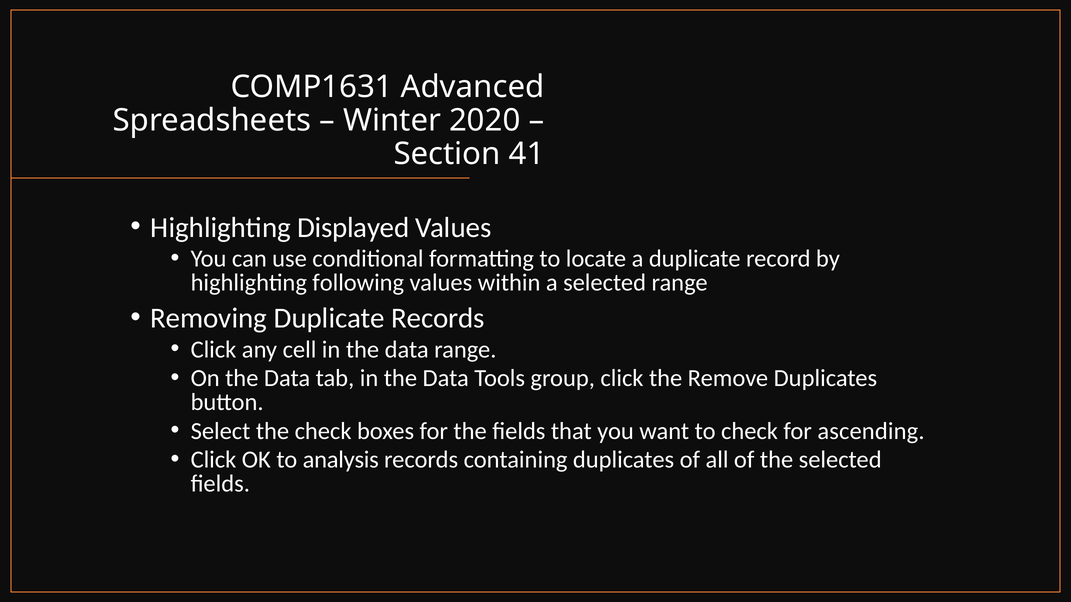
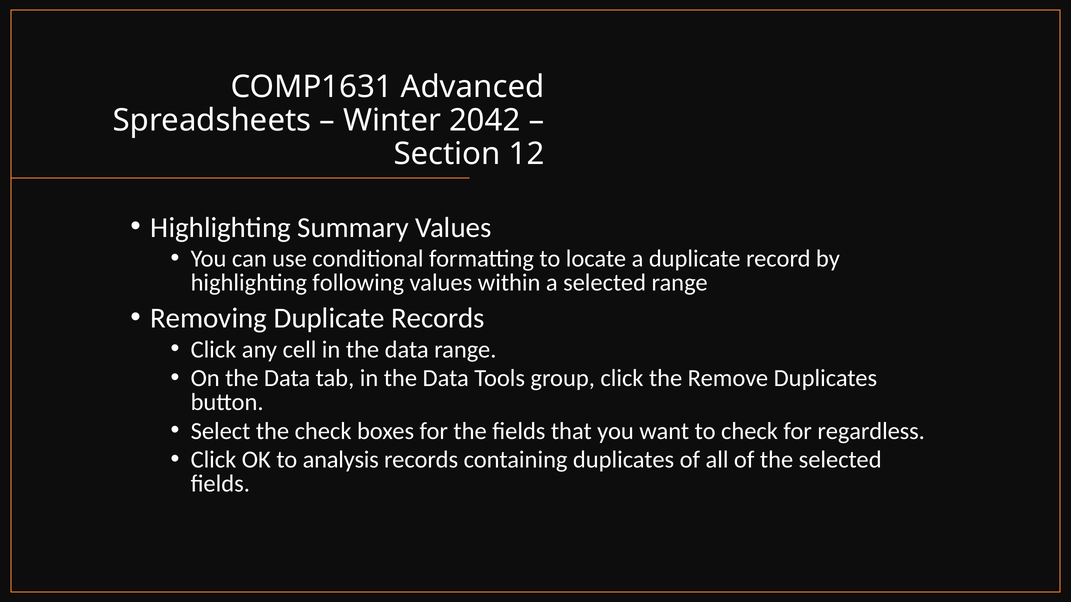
2020: 2020 -> 2042
41: 41 -> 12
Displayed: Displayed -> Summary
ascending: ascending -> regardless
